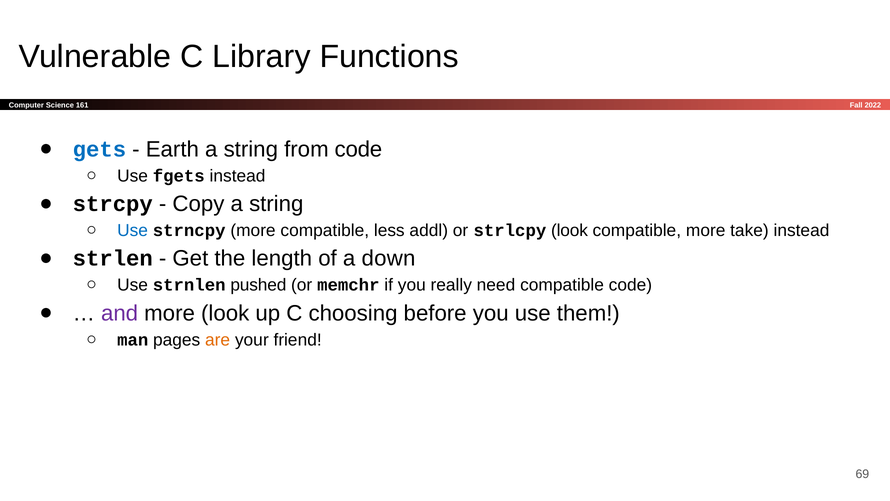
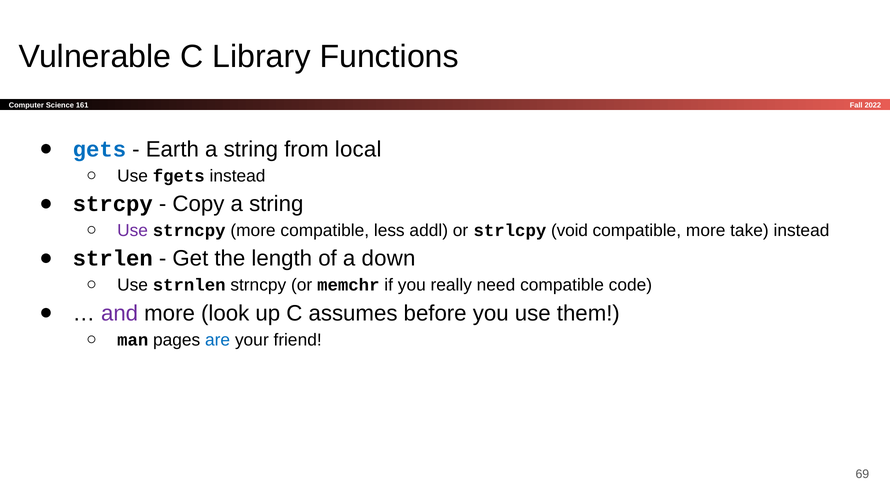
from code: code -> local
Use at (133, 230) colour: blue -> purple
strlcpy look: look -> void
strnlen pushed: pushed -> strncpy
choosing: choosing -> assumes
are colour: orange -> blue
